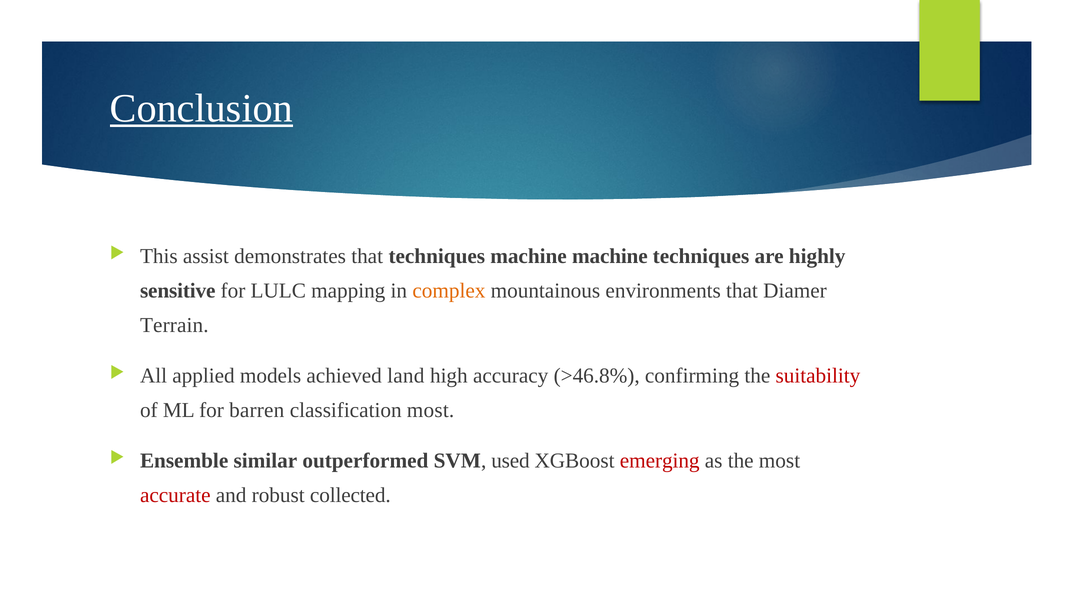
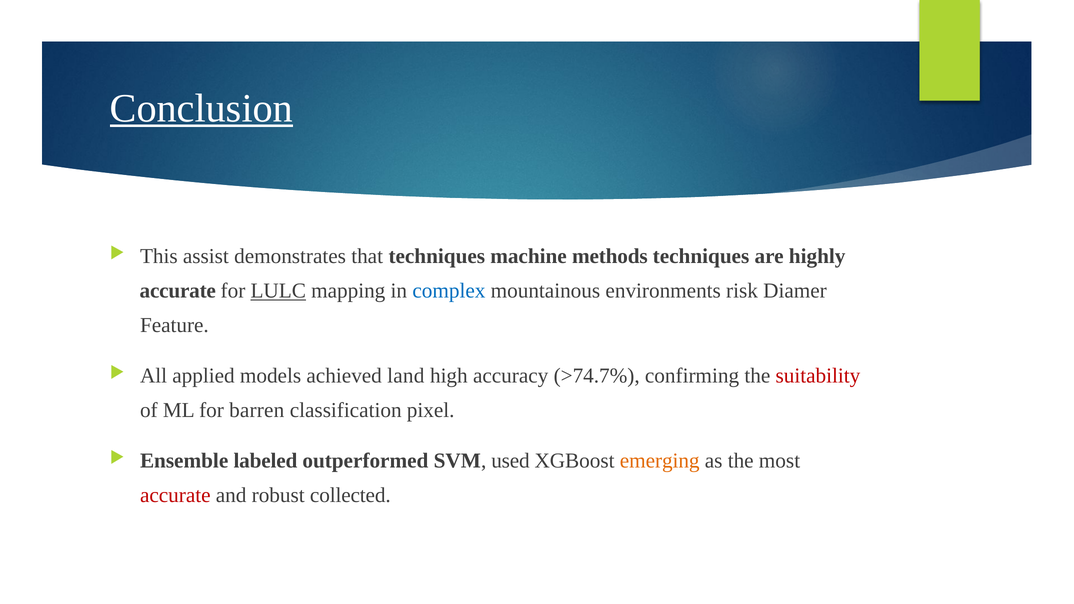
machine machine: machine -> methods
sensitive at (178, 291): sensitive -> accurate
LULC underline: none -> present
complex colour: orange -> blue
environments that: that -> risk
Terrain: Terrain -> Feature
>46.8%: >46.8% -> >74.7%
classification most: most -> pixel
similar: similar -> labeled
emerging colour: red -> orange
